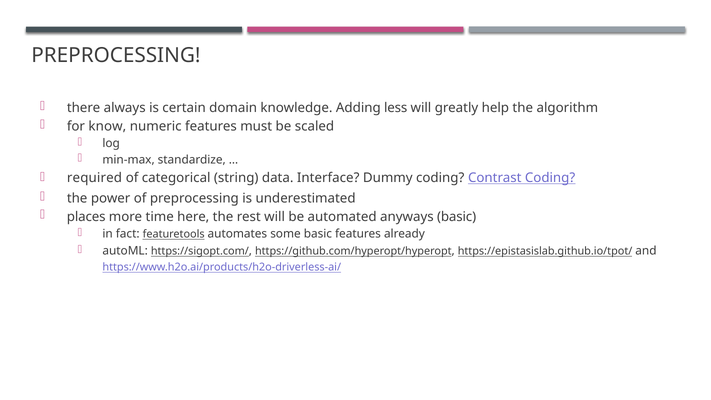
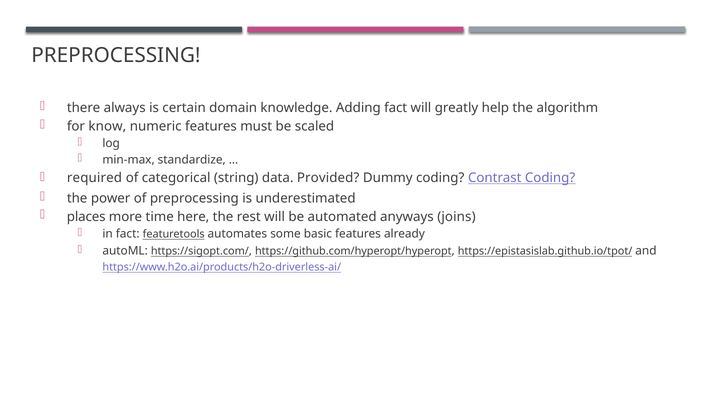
Adding less: less -> fact
Interface: Interface -> Provided
anyways basic: basic -> joins
